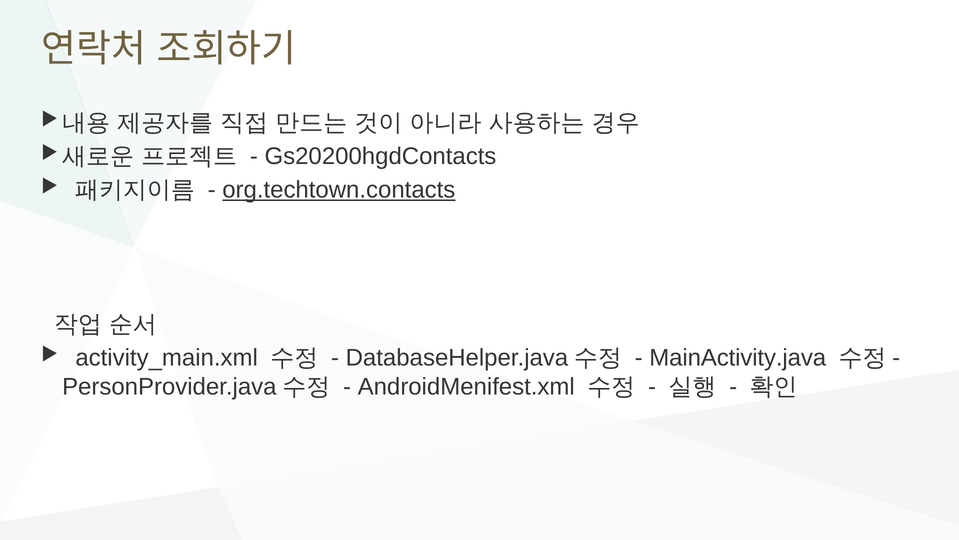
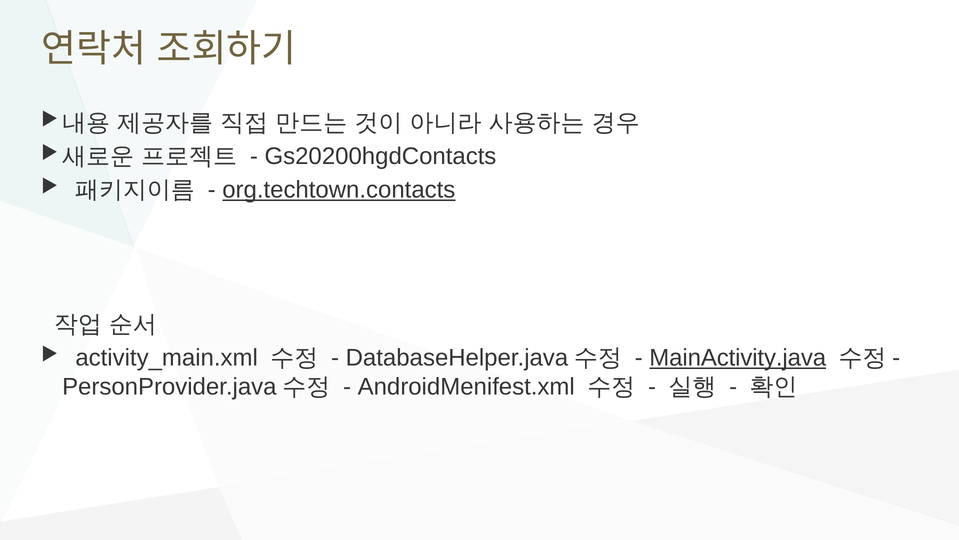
MainActivity.java underline: none -> present
